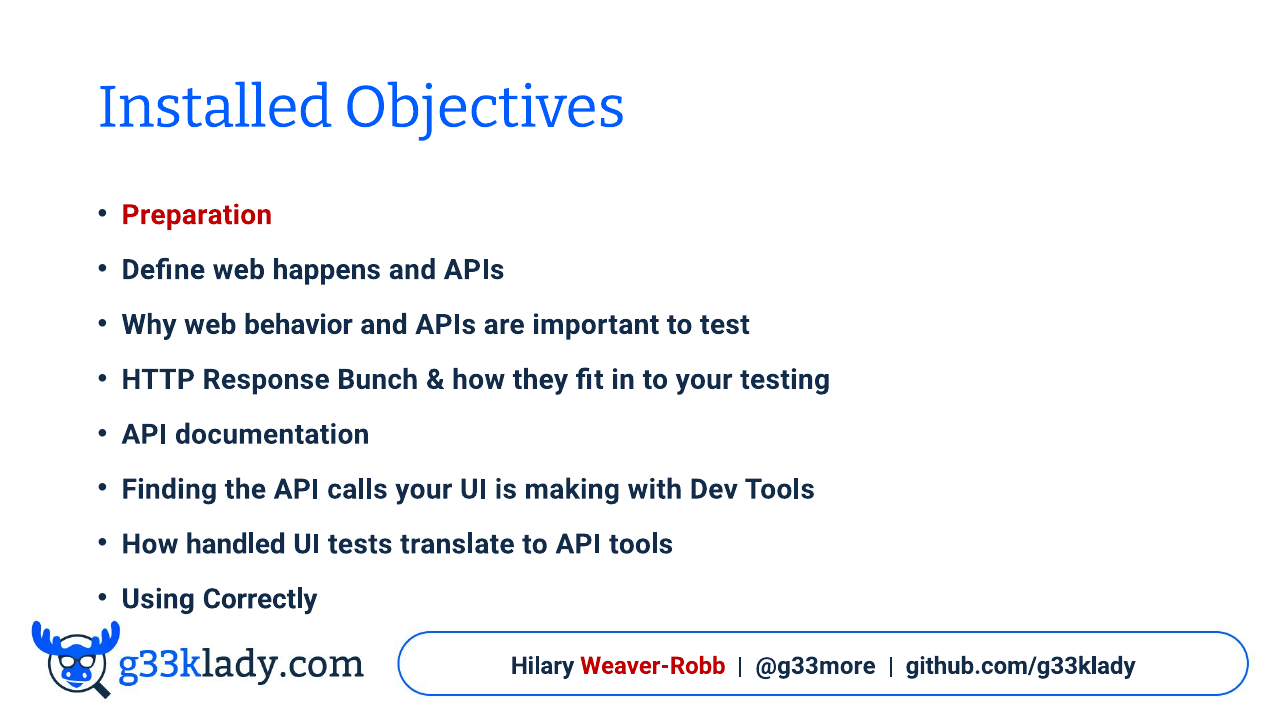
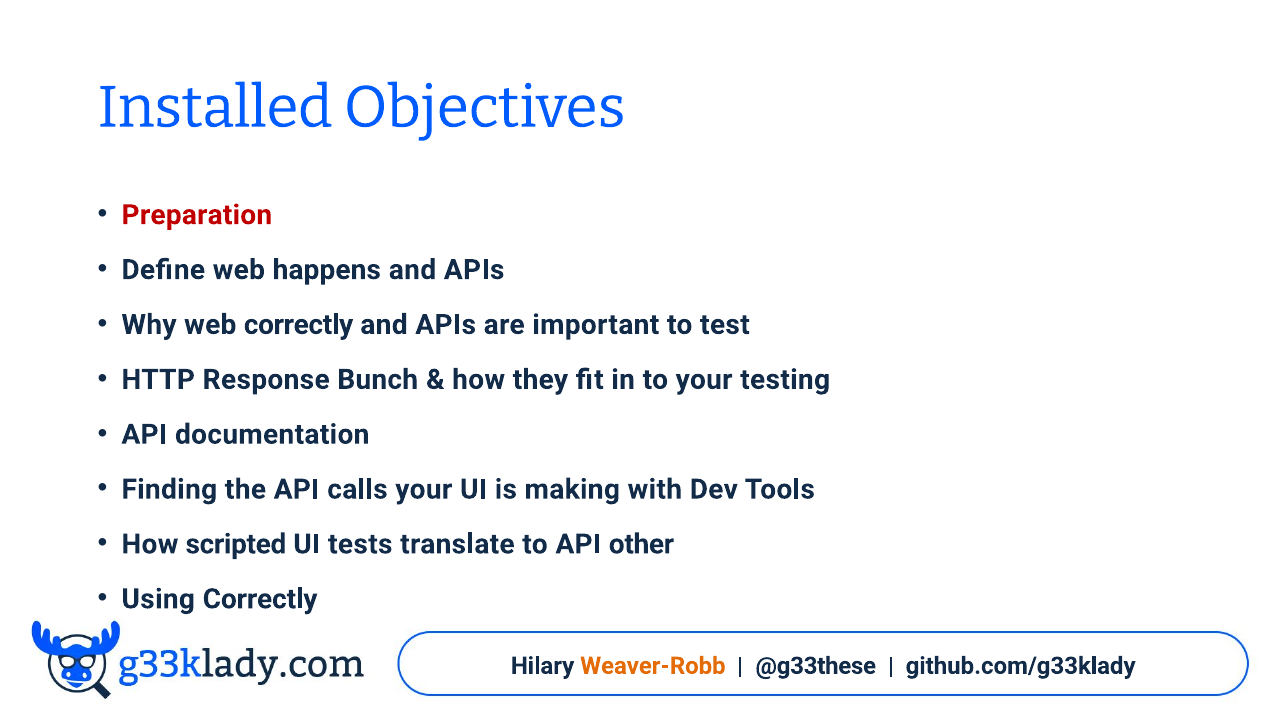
web behavior: behavior -> correctly
handled: handled -> scripted
API tools: tools -> other
Weaver-Robb colour: red -> orange
@g33more: @g33more -> @g33these
